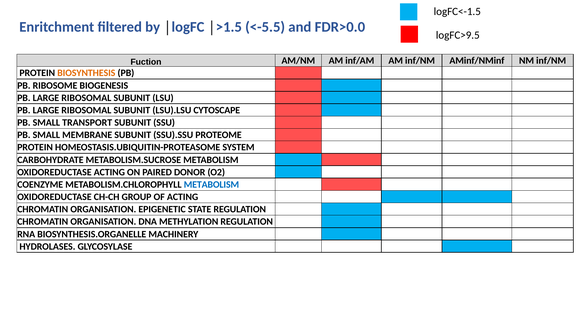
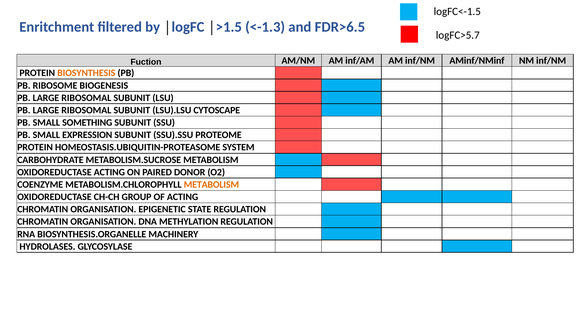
<-5.5: <-5.5 -> <-1.3
FDR>0.0: FDR>0.0 -> FDR>6.5
logFC>9.5: logFC>9.5 -> logFC>5.7
TRANSPORT: TRANSPORT -> SOMETHING
MEMBRANE: MEMBRANE -> EXPRESSION
METABOLISM at (211, 184) colour: blue -> orange
